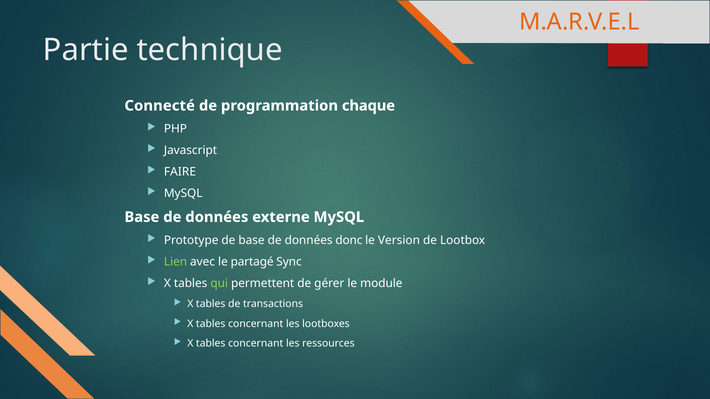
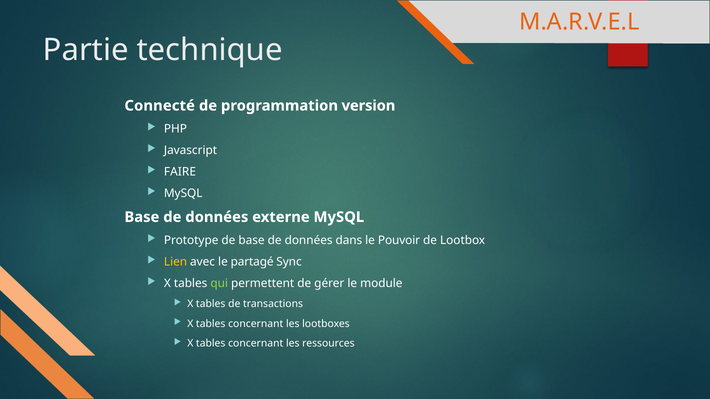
chaque: chaque -> version
donc: donc -> dans
Version: Version -> Pouvoir
Lien colour: light green -> yellow
